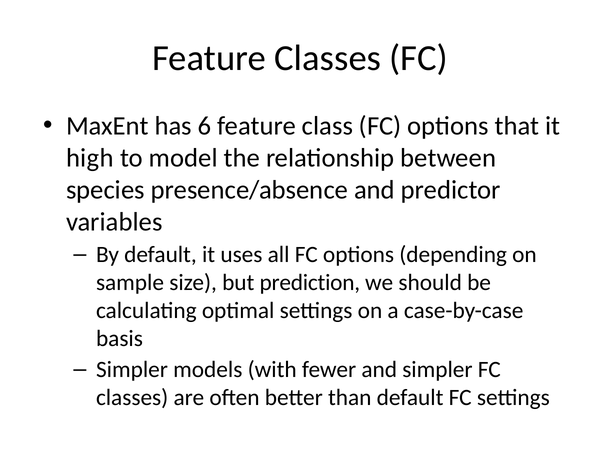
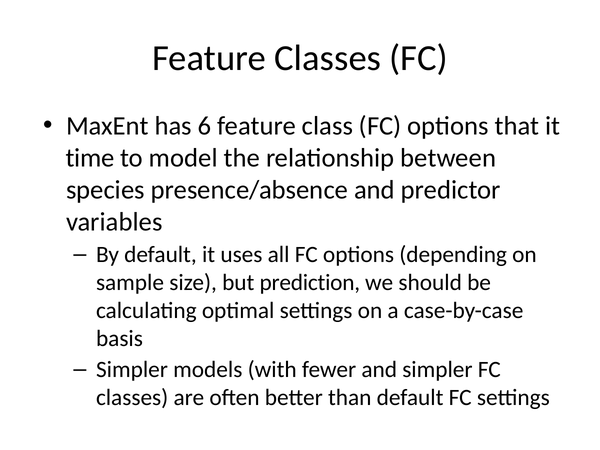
high: high -> time
